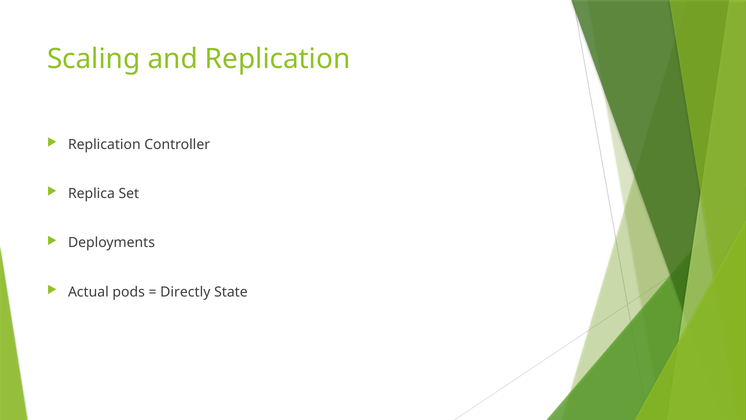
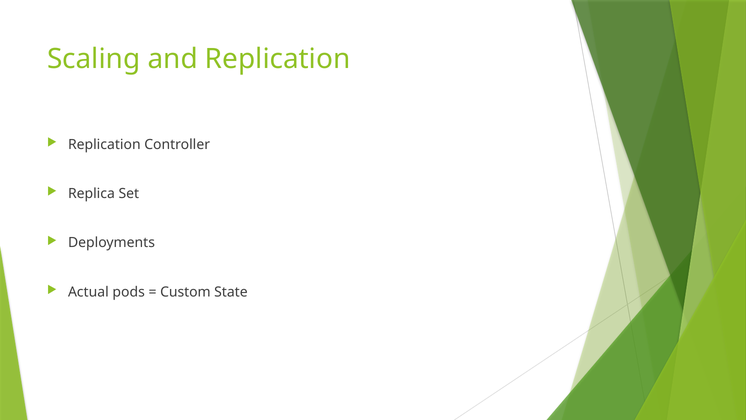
Directly: Directly -> Custom
